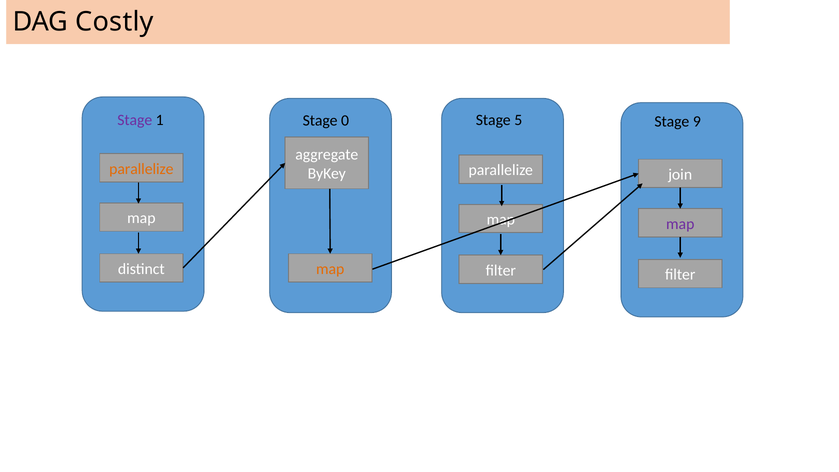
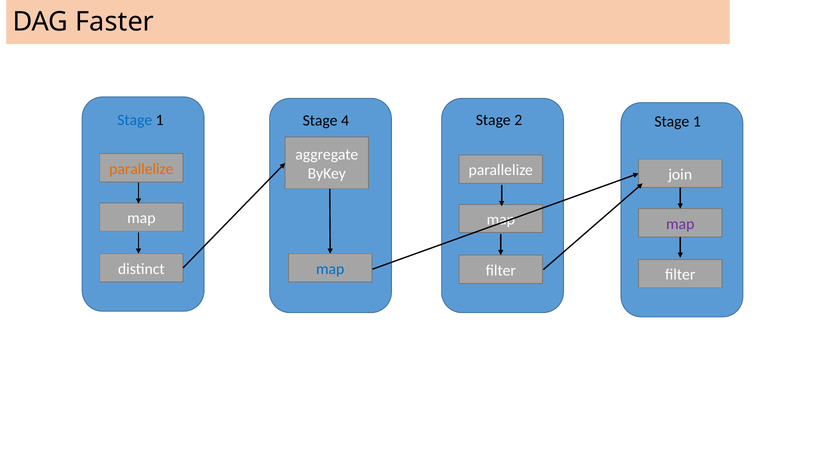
Costly: Costly -> Faster
Stage at (135, 120) colour: purple -> blue
5: 5 -> 2
0: 0 -> 4
9 at (697, 121): 9 -> 1
map at (330, 269) colour: orange -> blue
